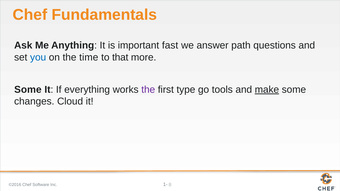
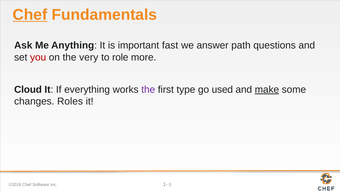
Chef at (30, 15) underline: none -> present
you colour: blue -> red
time: time -> very
that: that -> role
Some at (28, 90): Some -> Cloud
tools: tools -> used
Cloud: Cloud -> Roles
